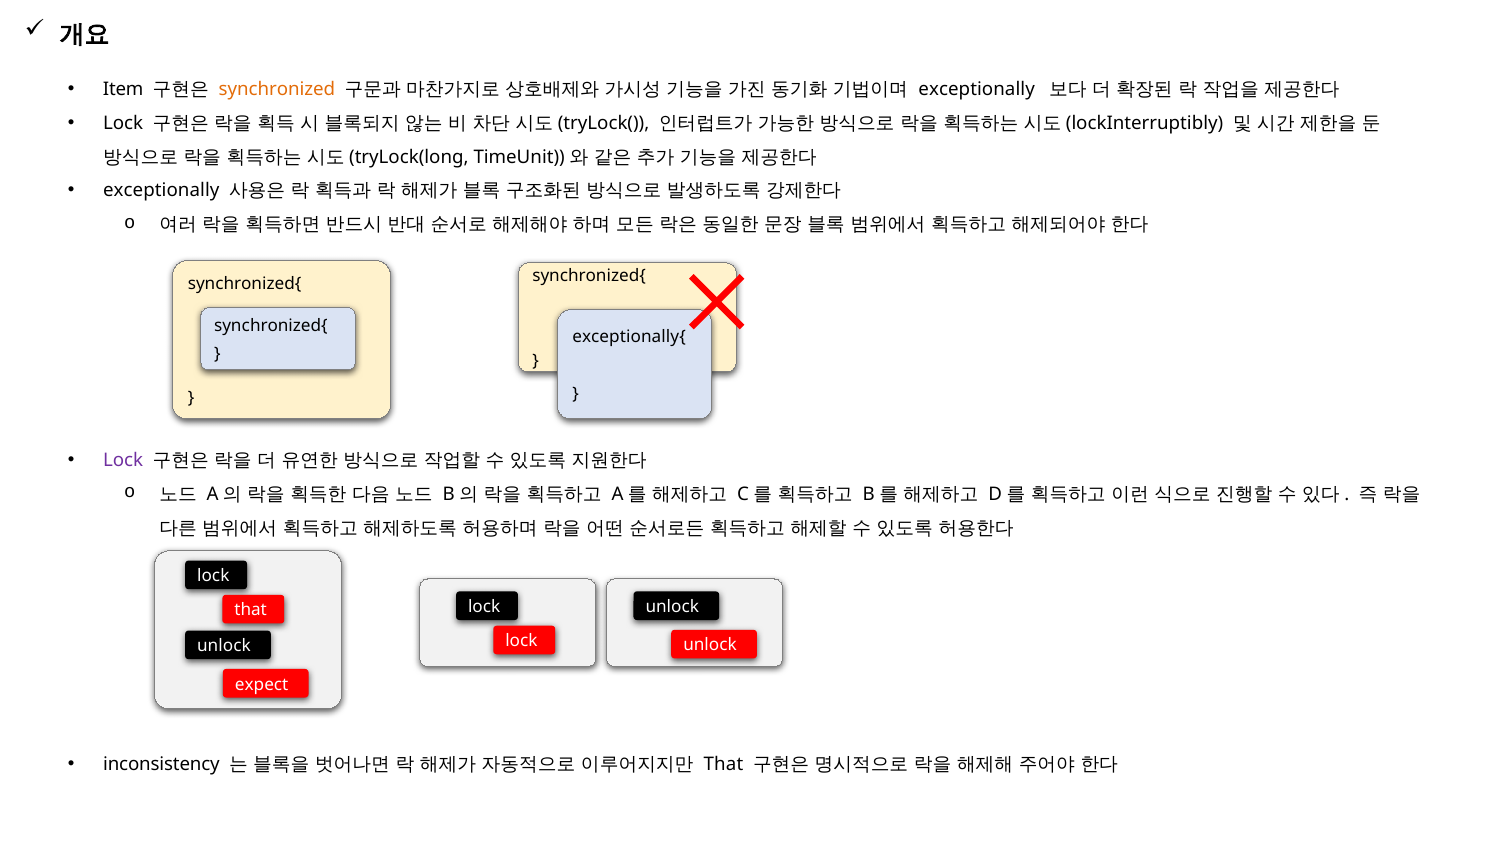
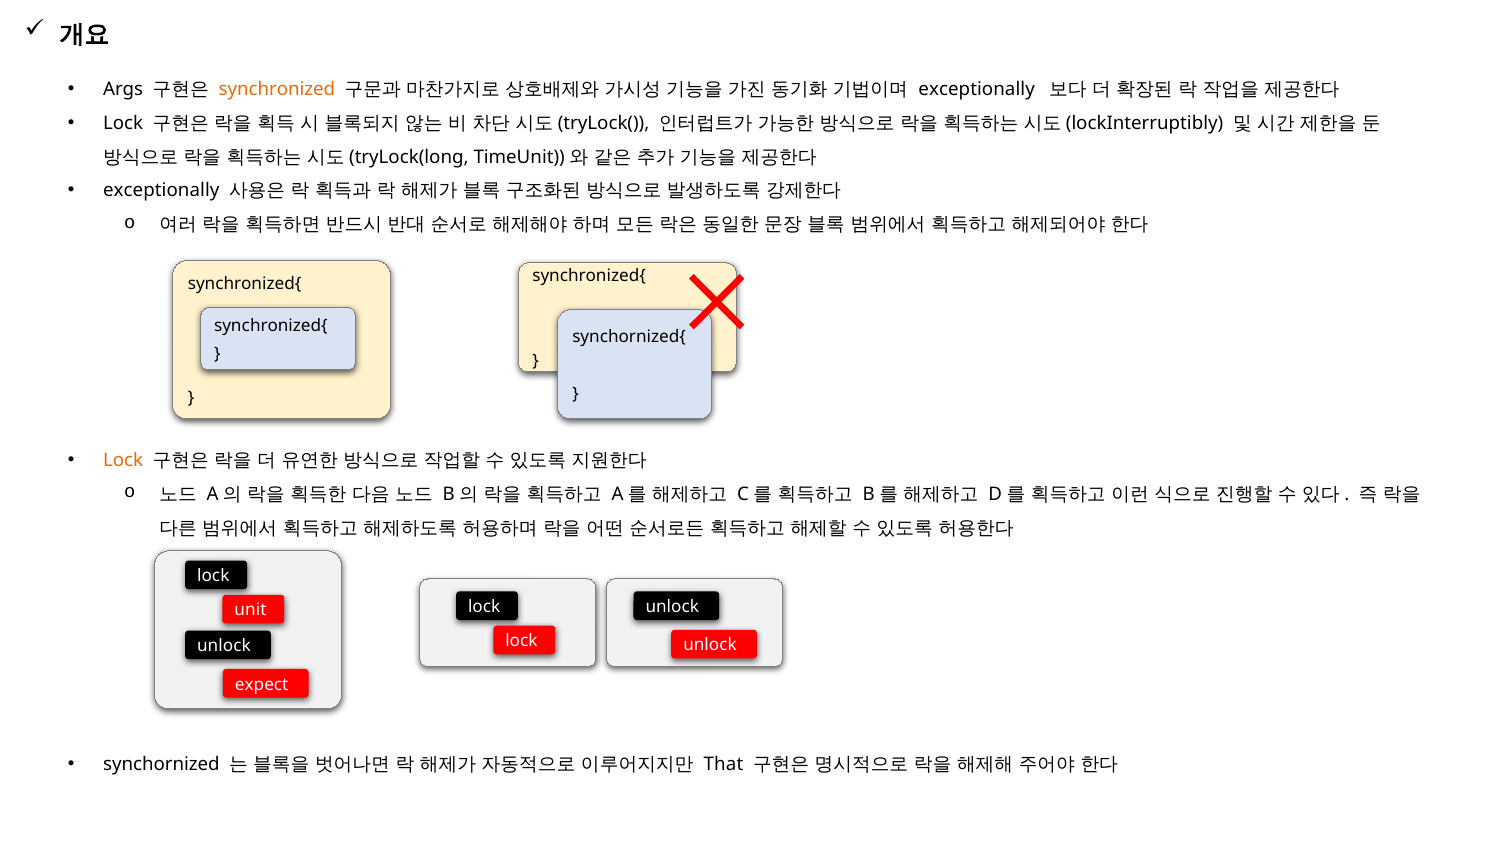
Item: Item -> Args
exceptionally{: exceptionally{ -> synchornized{
Lock at (123, 461) colour: purple -> orange
that at (251, 610): that -> unit
inconsistency: inconsistency -> synchornized
